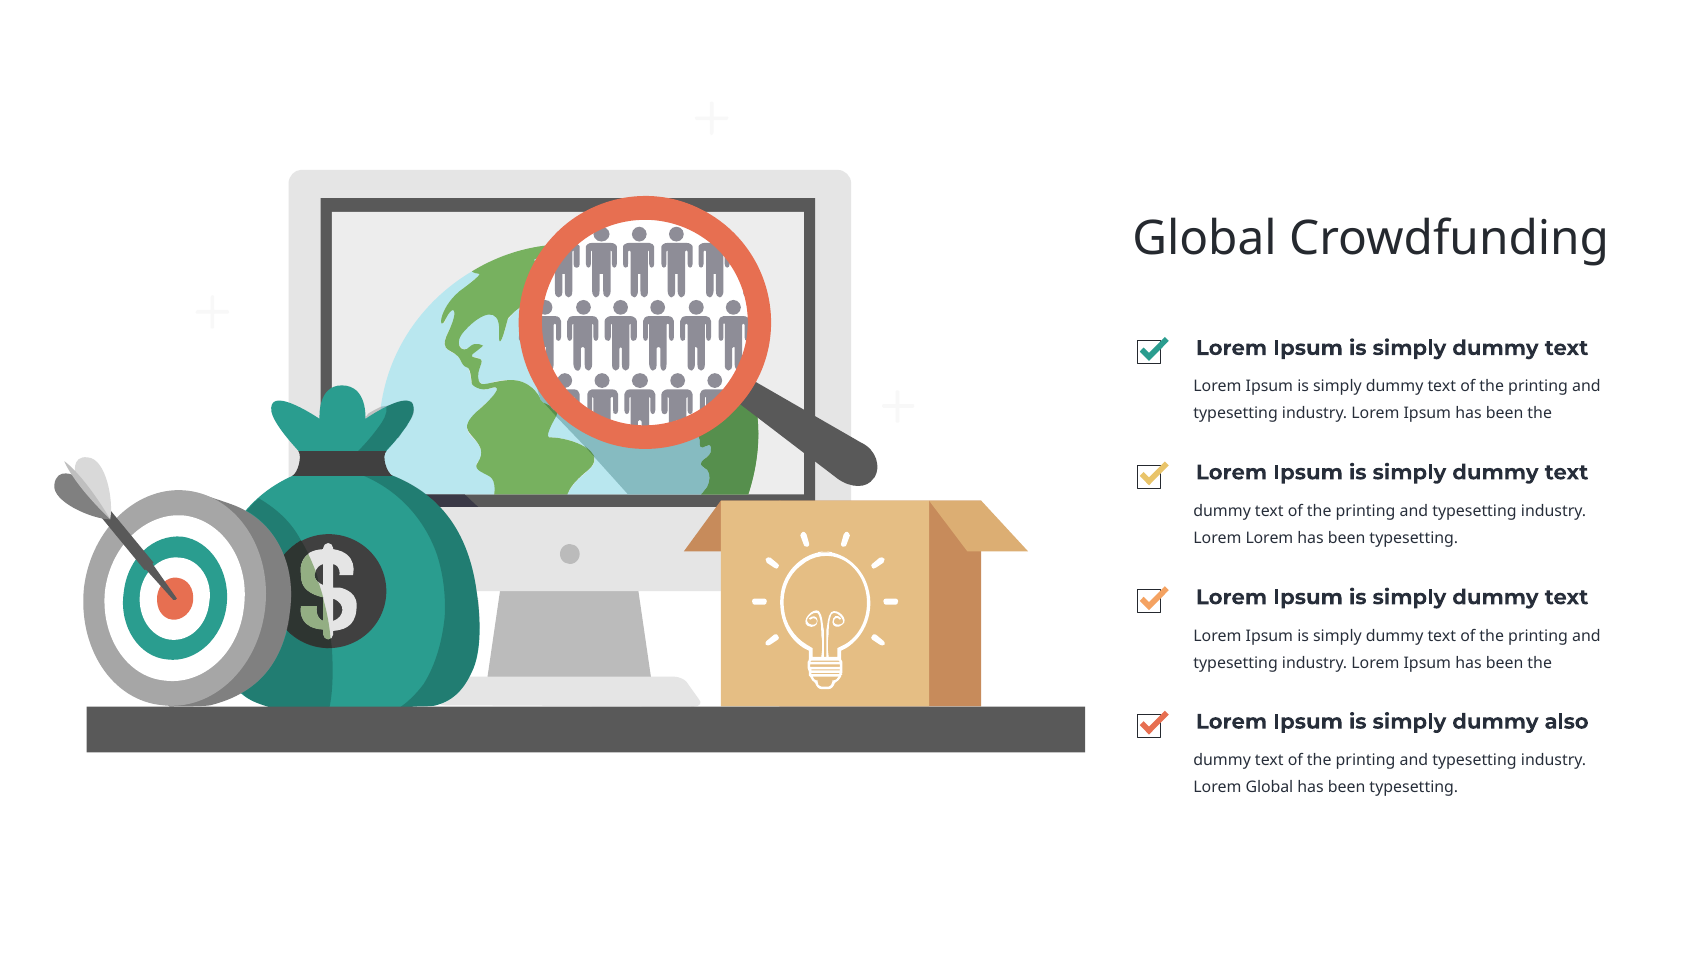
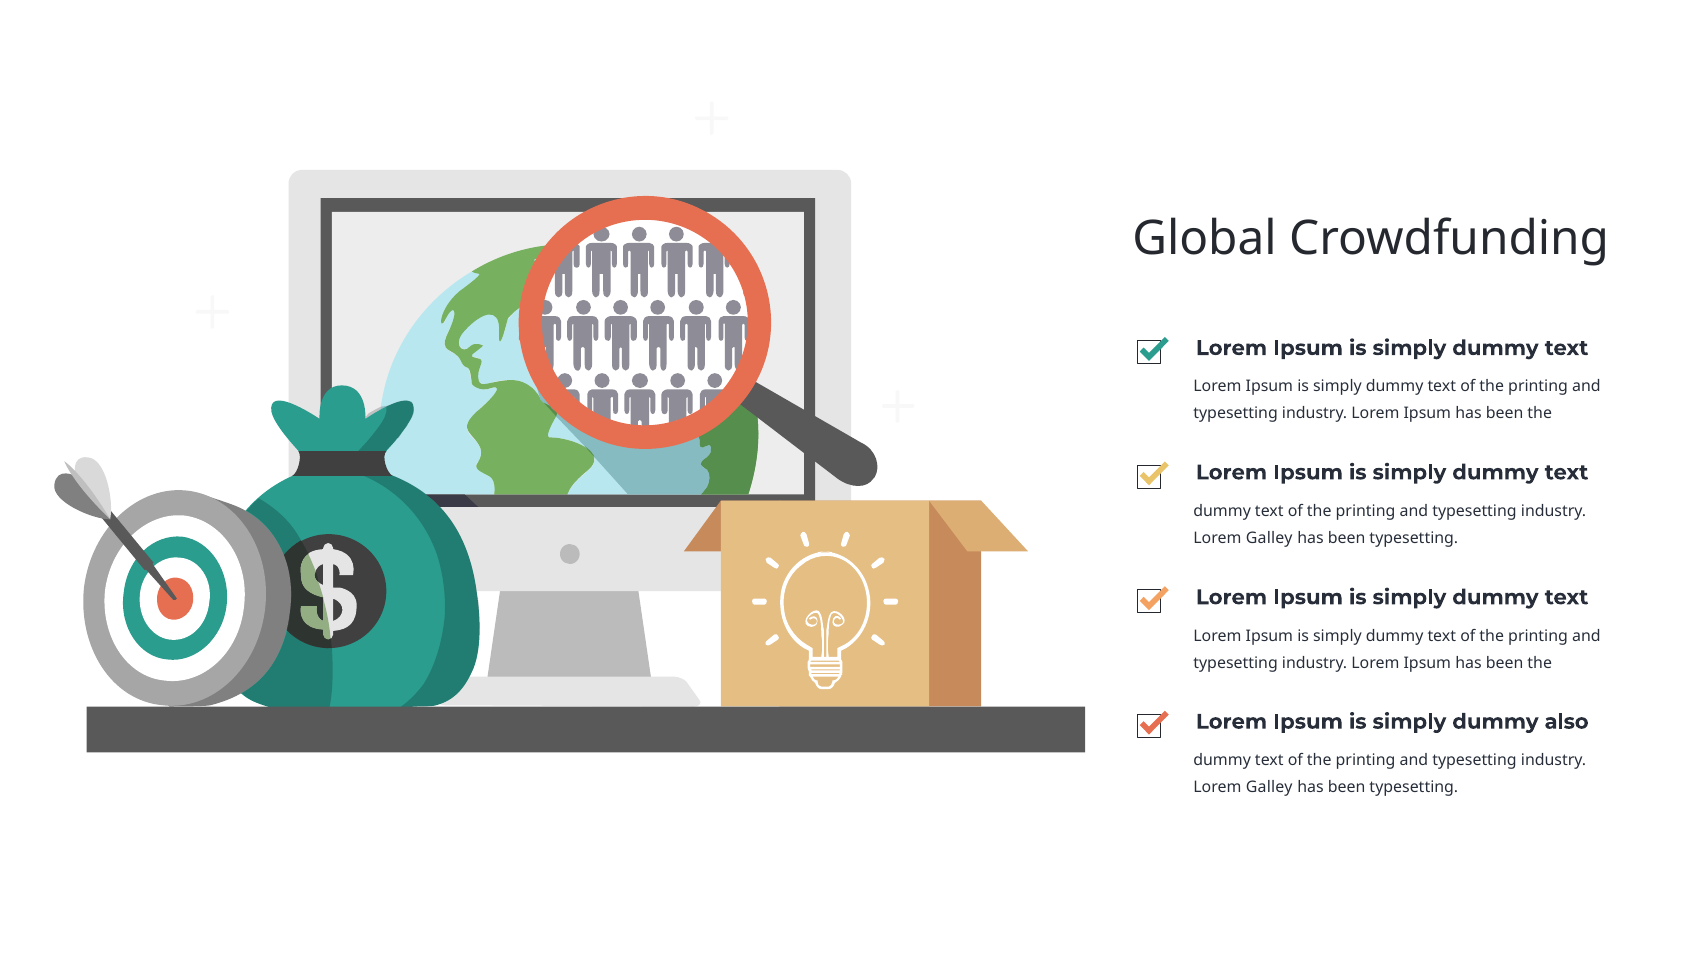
Lorem at (1269, 538): Lorem -> Galley
Global at (1269, 787): Global -> Galley
